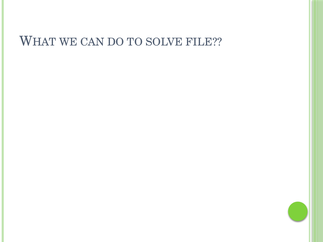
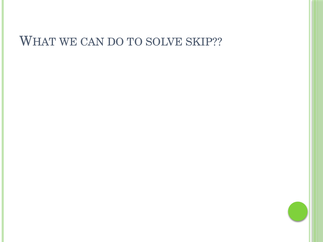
FILE: FILE -> SKIP
